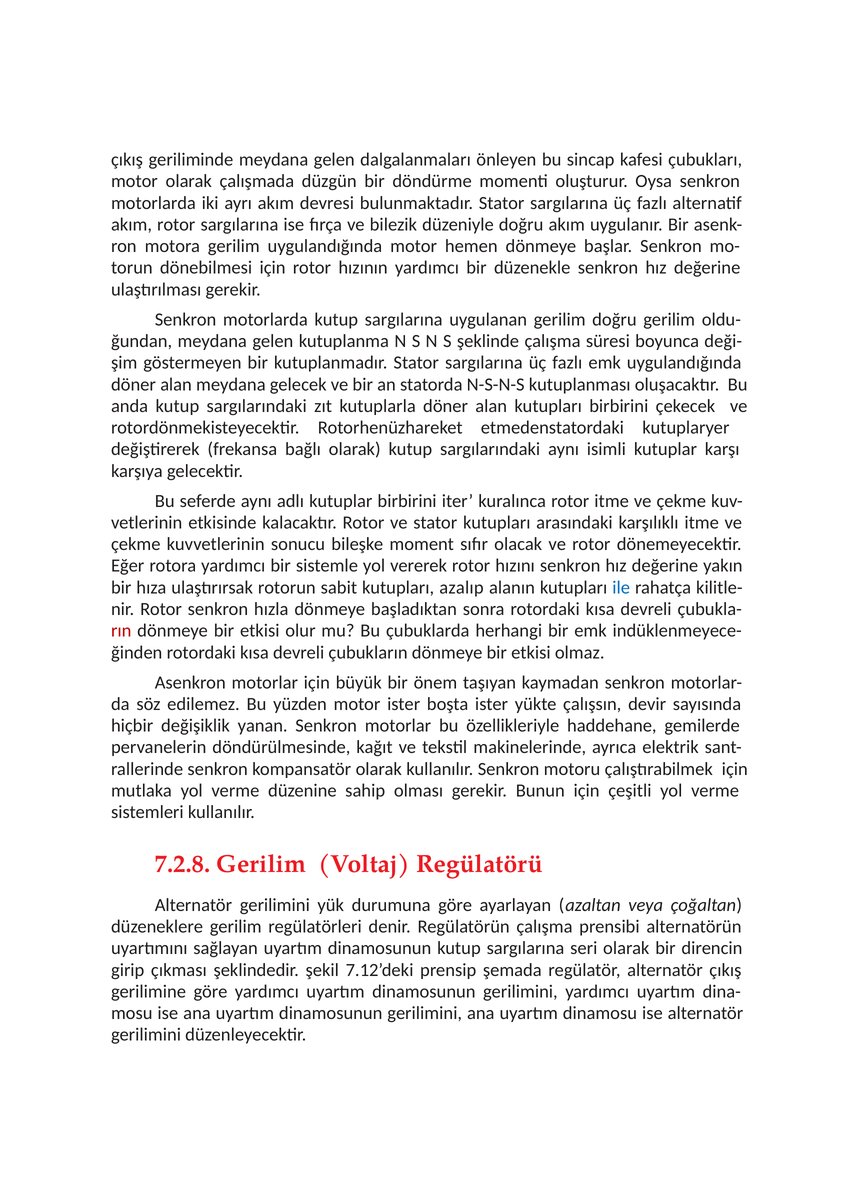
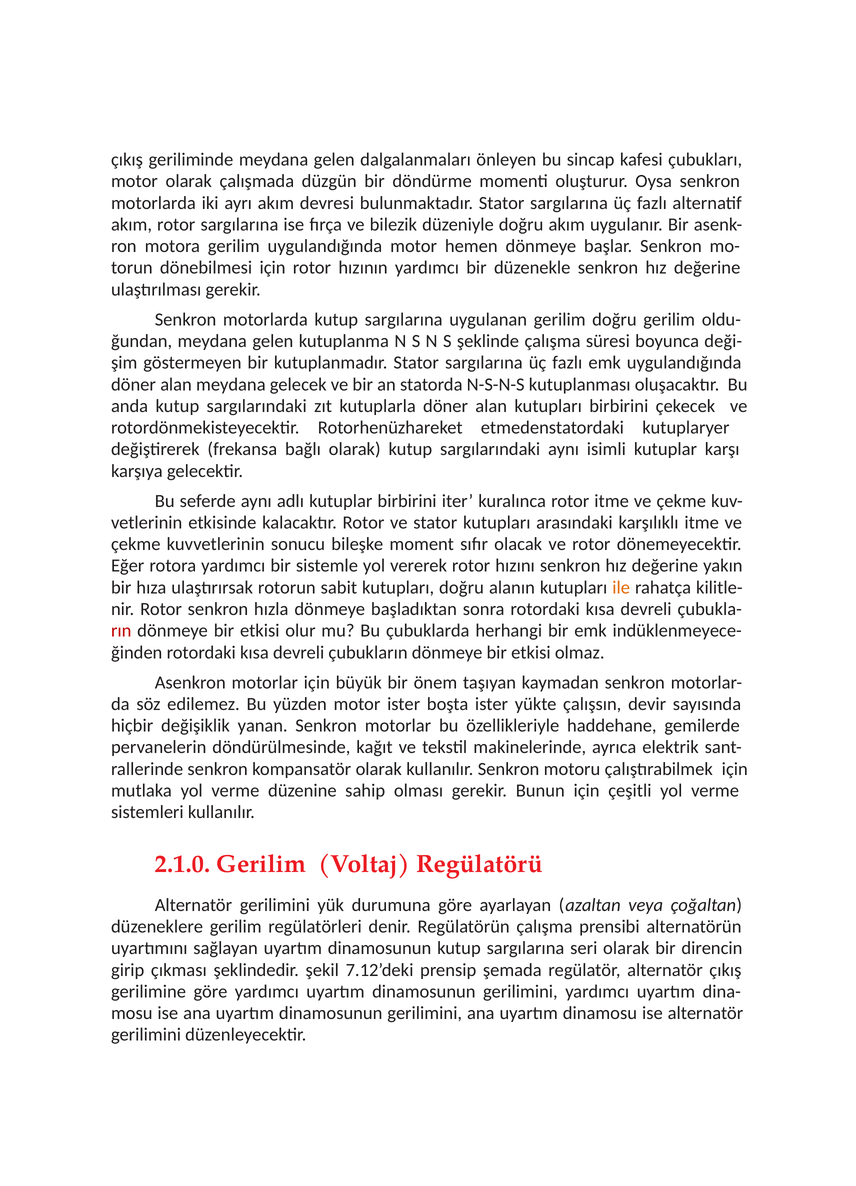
kutupları azalıp: azalıp -> doğru
ile colour: blue -> orange
7.2.8: 7.2.8 -> 2.1.0
